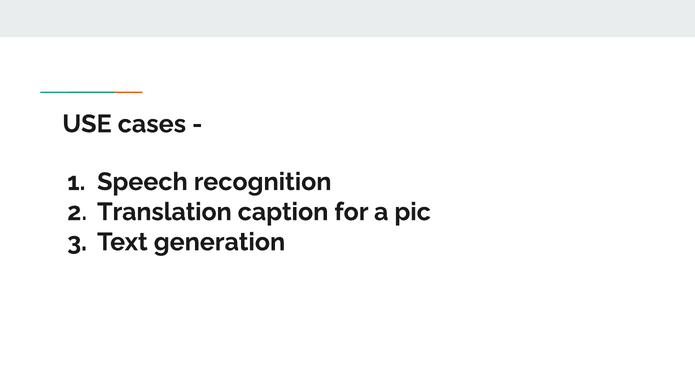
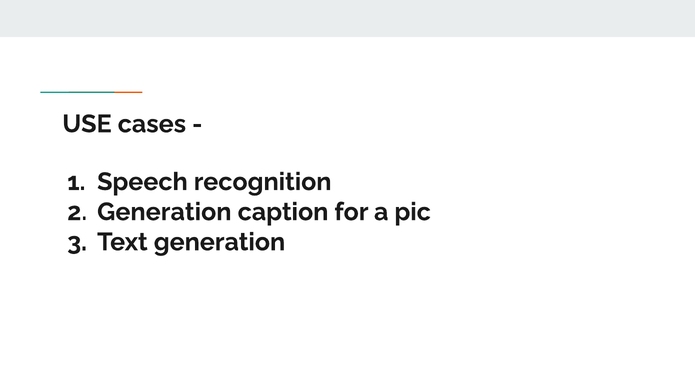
Translation at (164, 212): Translation -> Generation
